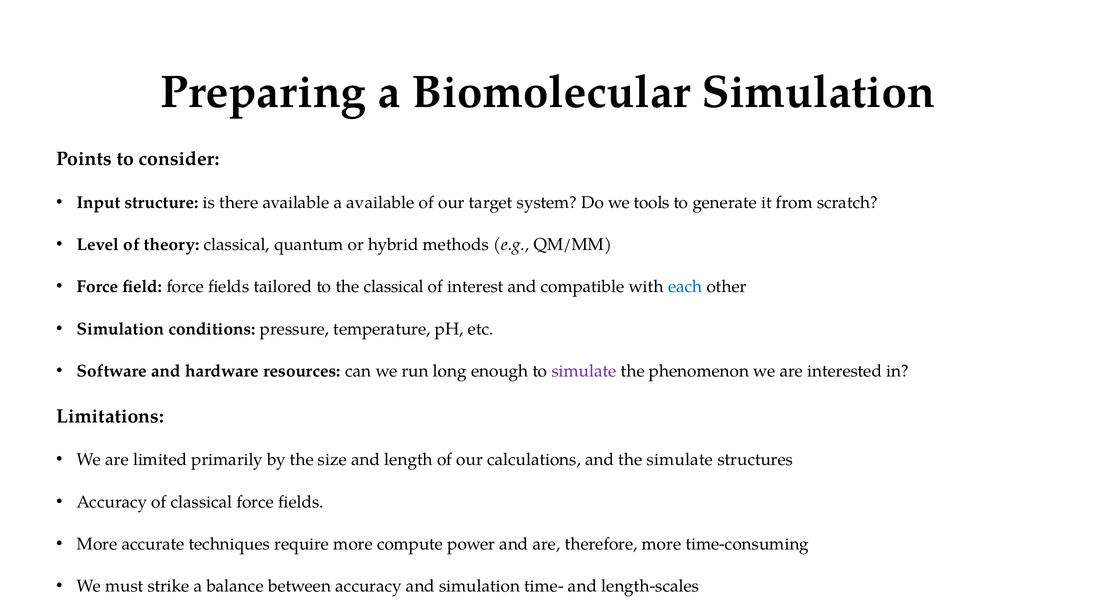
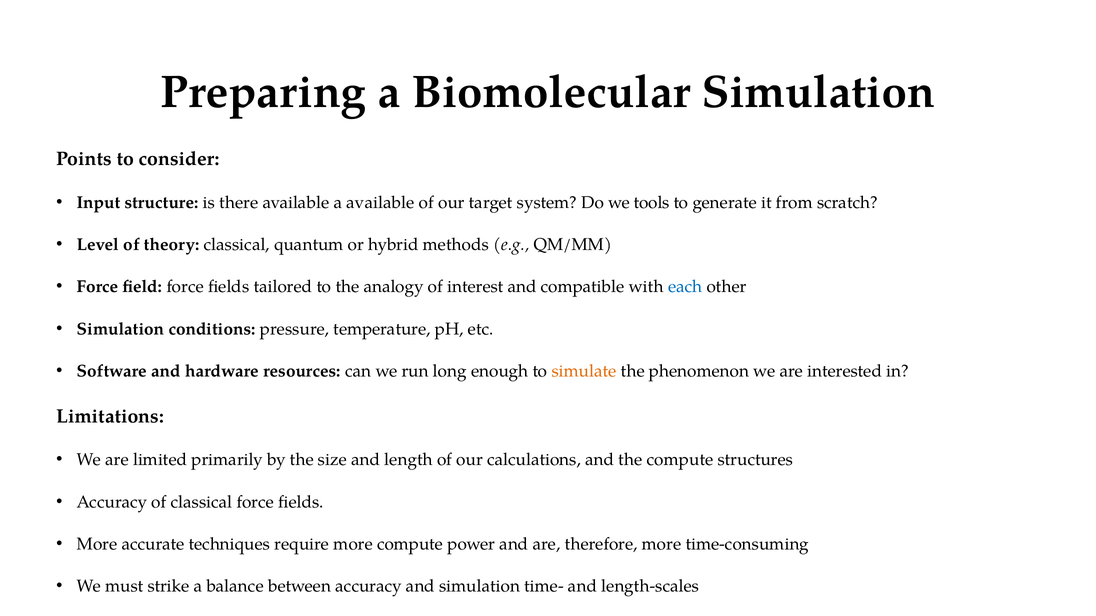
the classical: classical -> analogy
simulate at (584, 371) colour: purple -> orange
the simulate: simulate -> compute
